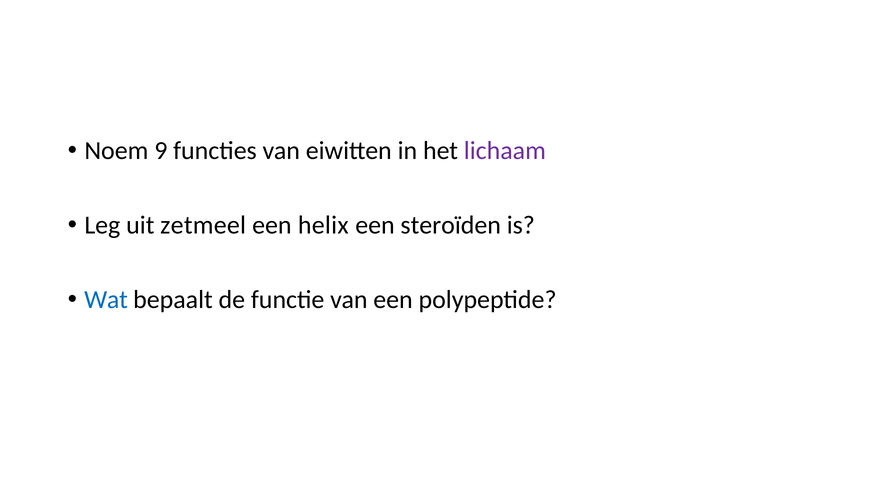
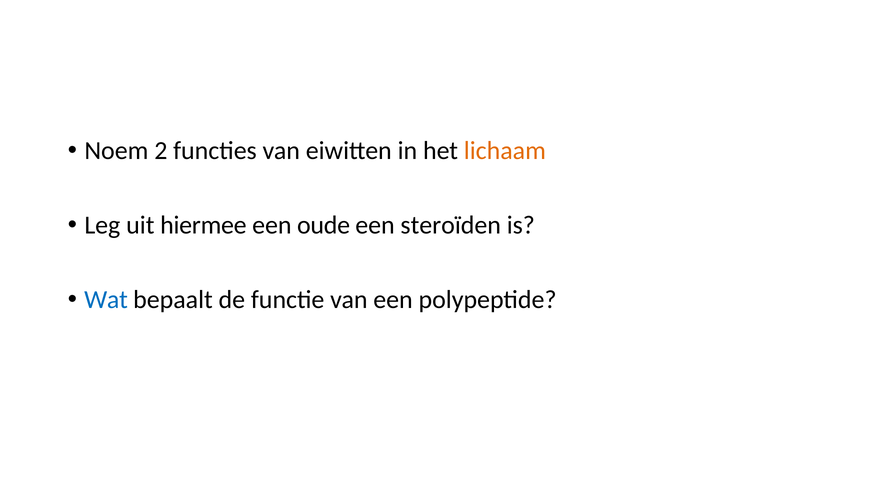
9: 9 -> 2
lichaam colour: purple -> orange
zetmeel: zetmeel -> hiermee
helix: helix -> oude
